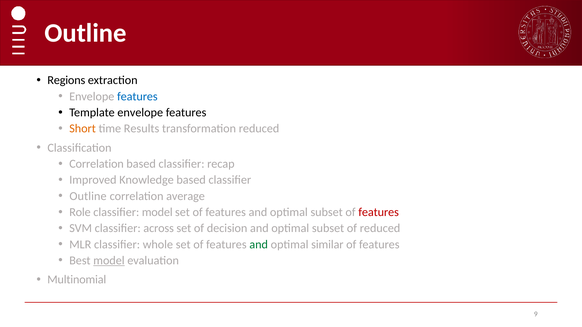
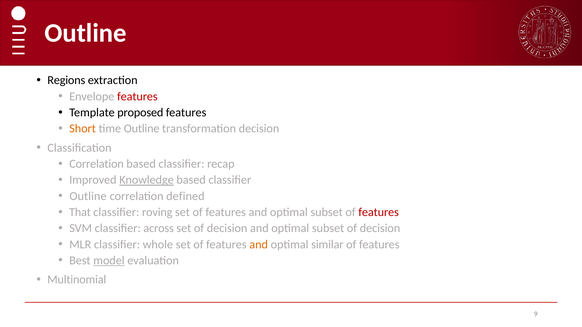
features at (137, 97) colour: blue -> red
Template envelope: envelope -> proposed
time Results: Results -> Outline
transformation reduced: reduced -> decision
Knowledge underline: none -> present
average: average -> defined
Role: Role -> That
classifier model: model -> roving
subset of reduced: reduced -> decision
and at (259, 245) colour: green -> orange
